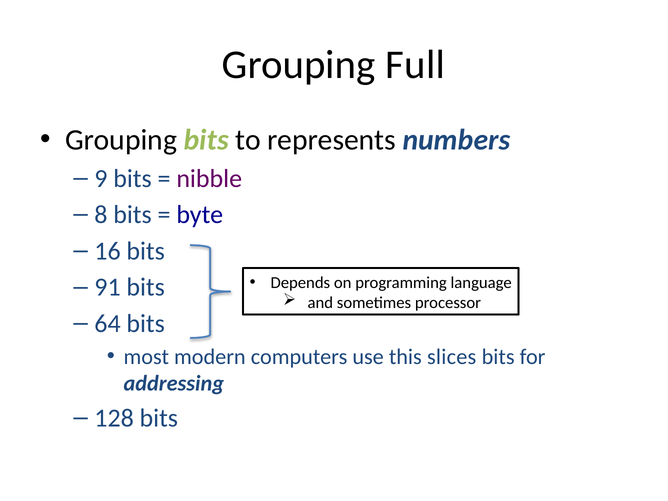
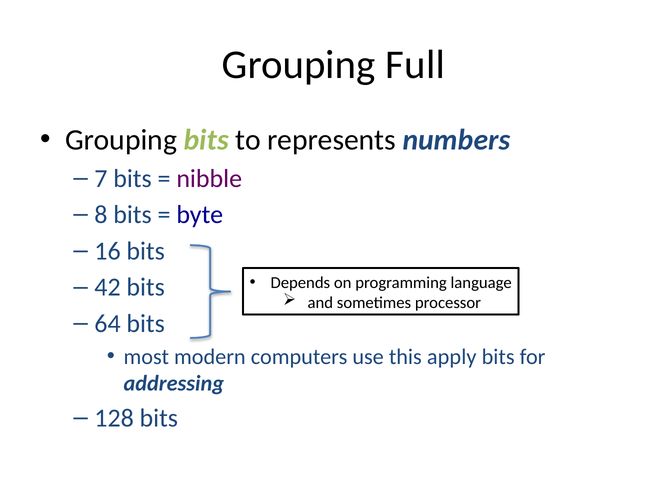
9: 9 -> 7
91: 91 -> 42
slices: slices -> apply
